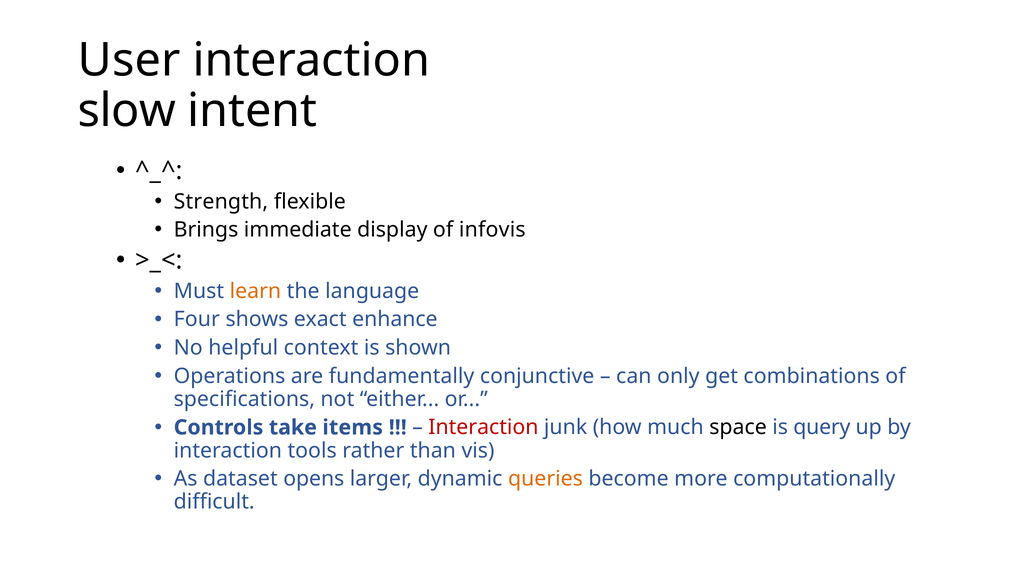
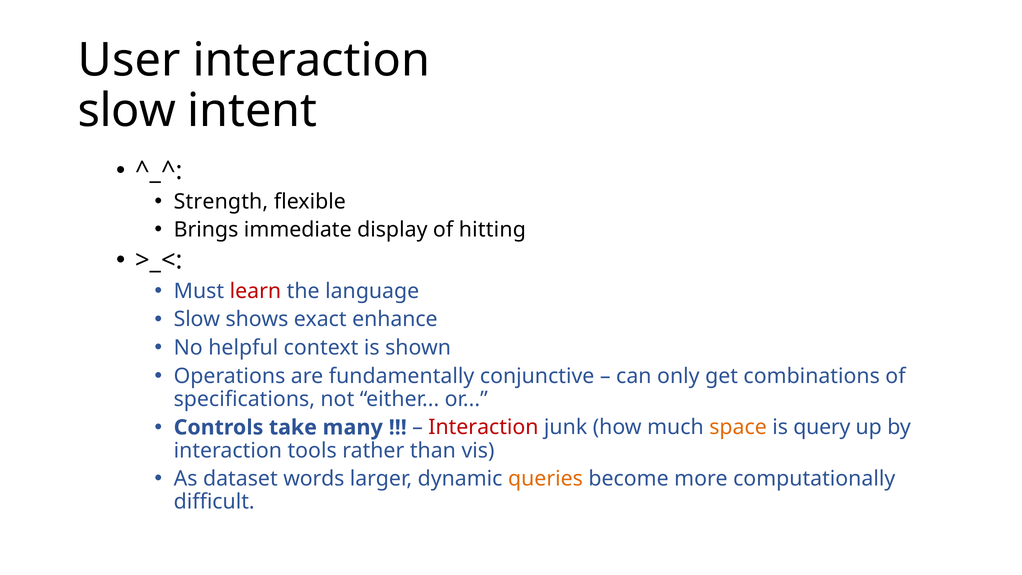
infovis: infovis -> hitting
learn colour: orange -> red
Four at (197, 319): Four -> Slow
items: items -> many
space colour: black -> orange
opens: opens -> words
